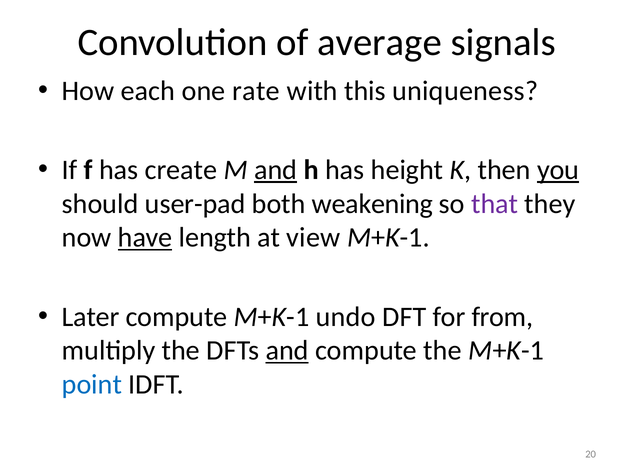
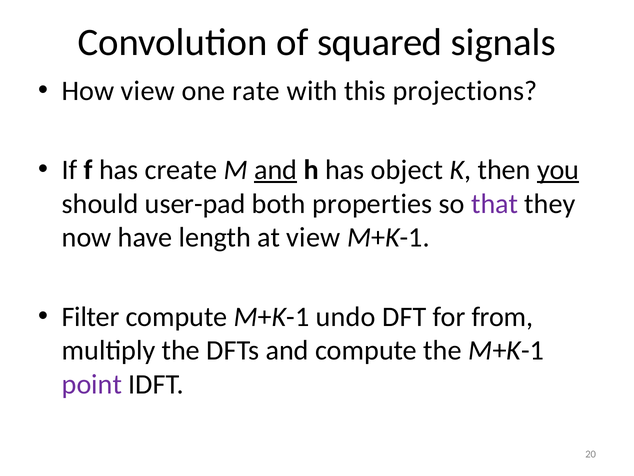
average: average -> squared
How each: each -> view
uniqueness: uniqueness -> projections
height: height -> object
weakening: weakening -> properties
have underline: present -> none
Later: Later -> Filter
and at (287, 350) underline: present -> none
point colour: blue -> purple
